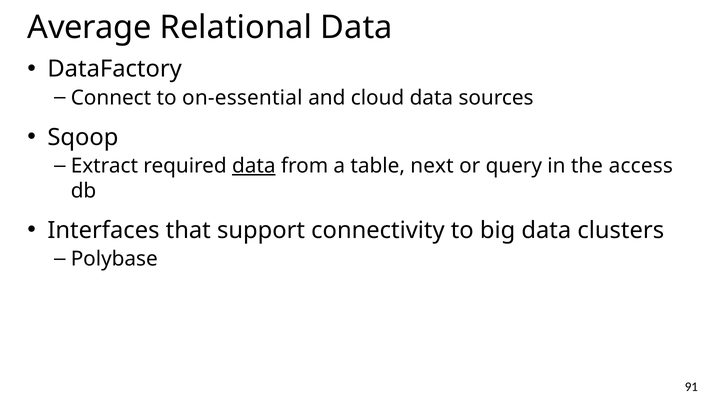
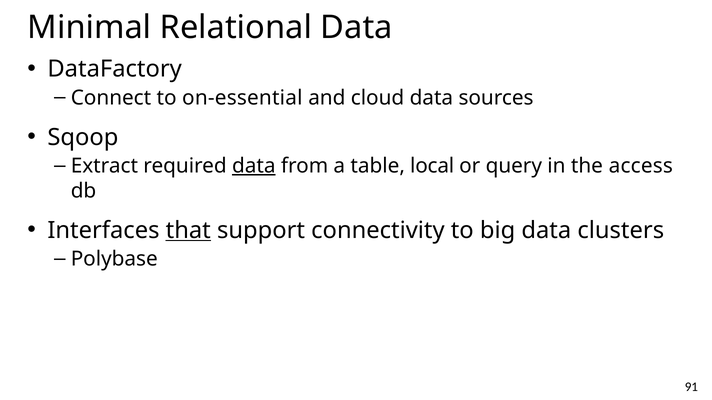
Average: Average -> Minimal
next: next -> local
that underline: none -> present
